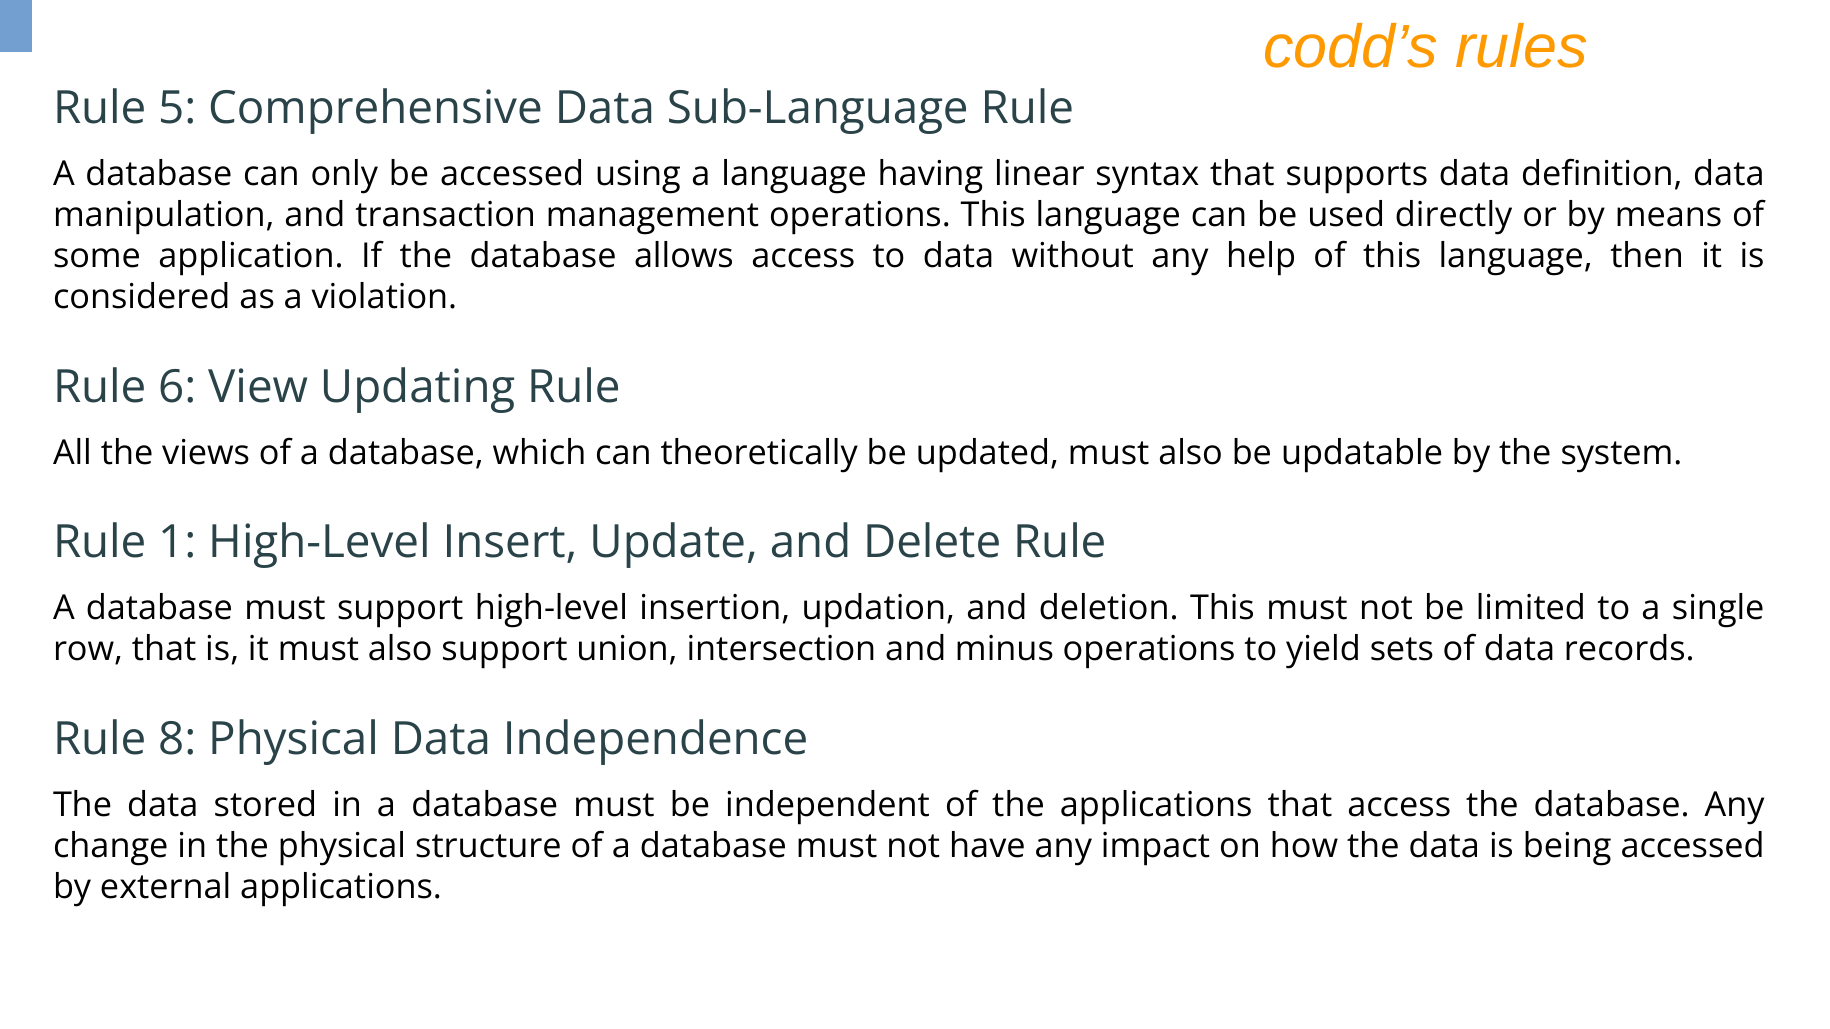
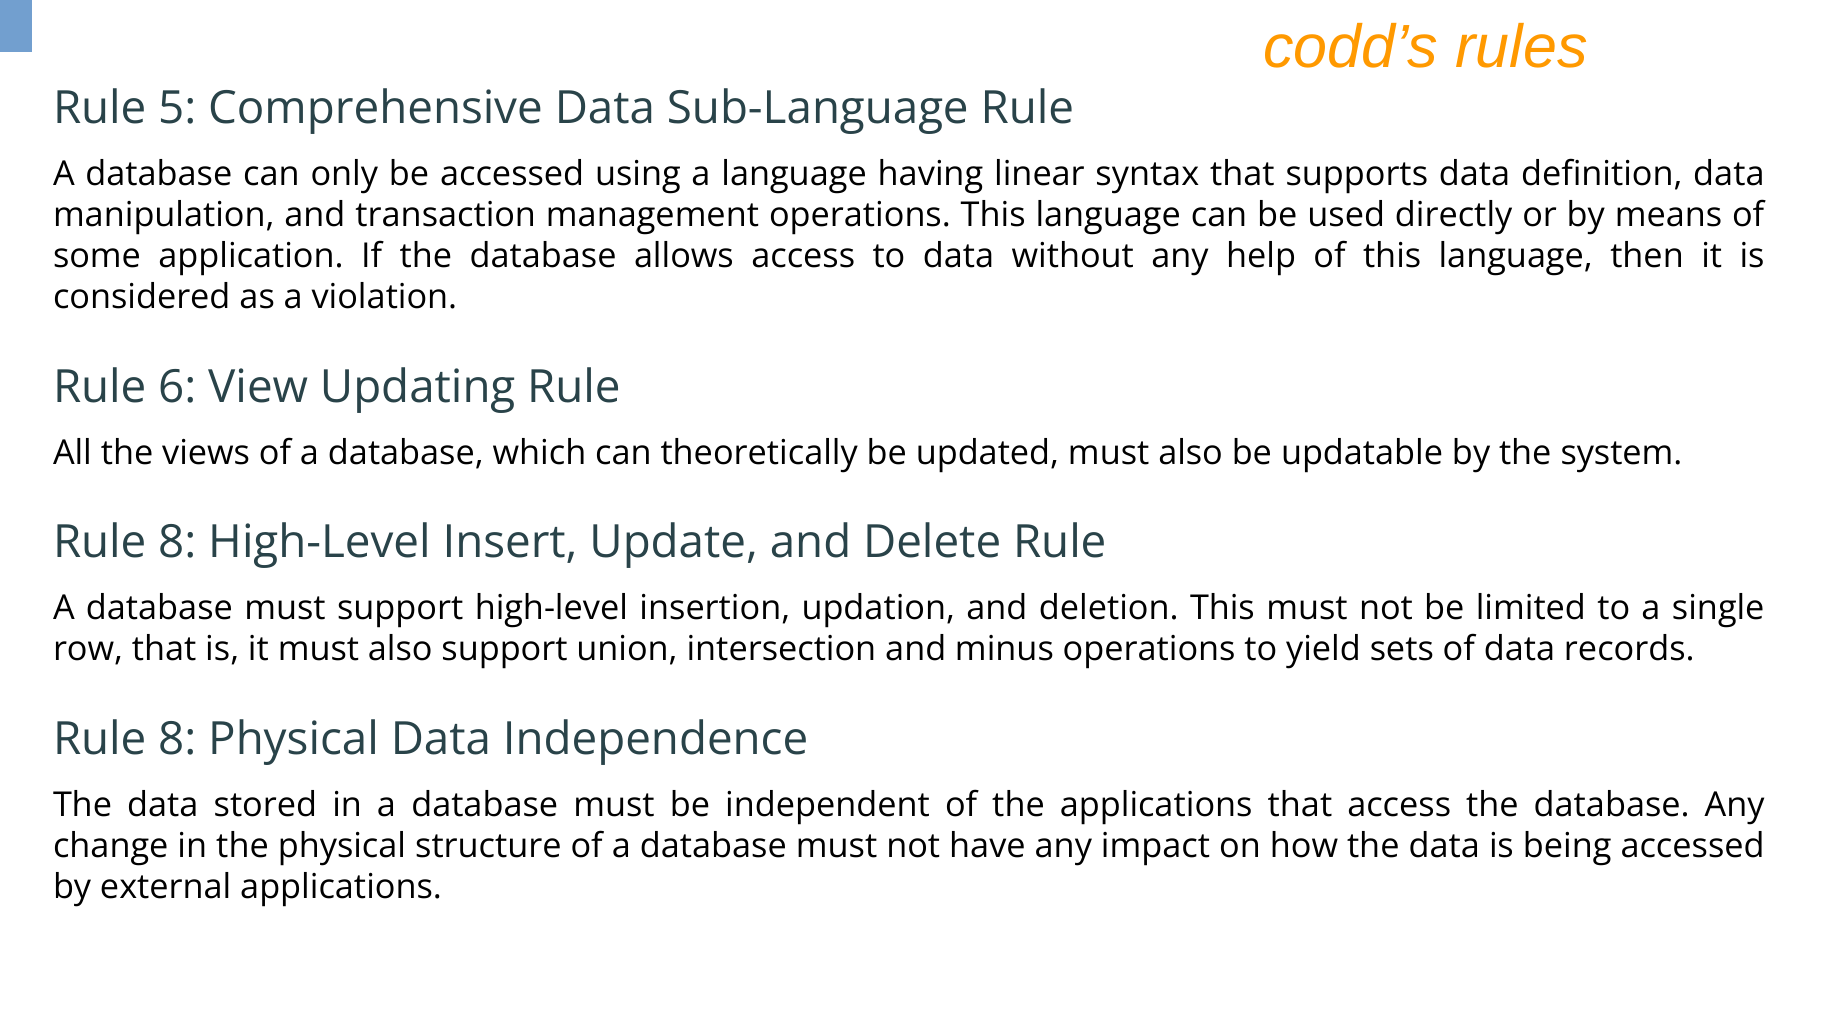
1 at (177, 543): 1 -> 8
